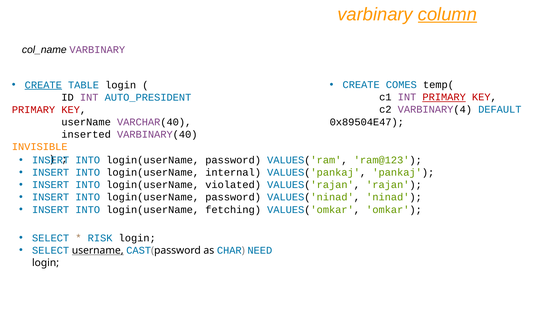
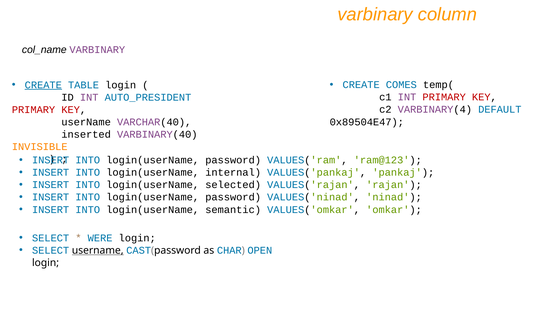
column underline: present -> none
PRIMARY at (444, 97) underline: present -> none
violated: violated -> selected
fetching: fetching -> semantic
RISK: RISK -> WERE
NEED: NEED -> OPEN
